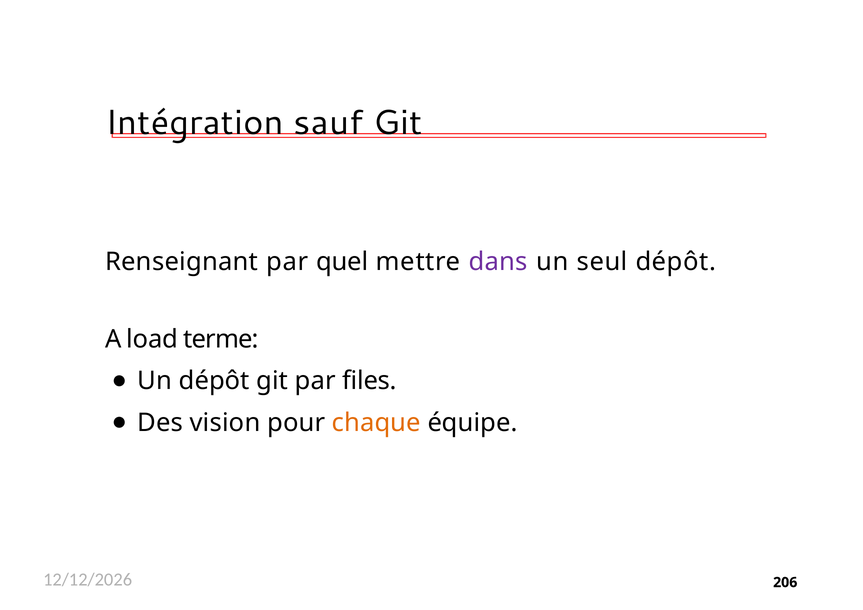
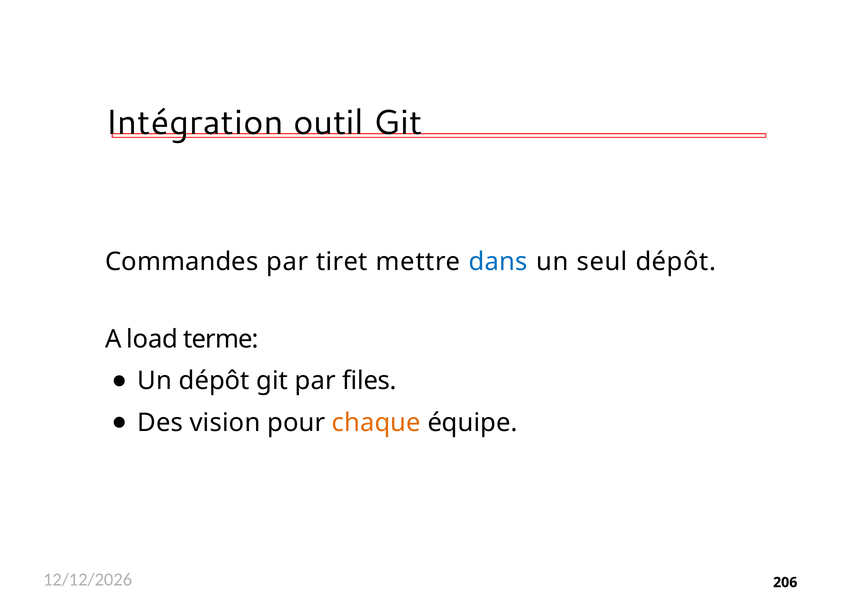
sauf: sauf -> outil
Renseignant: Renseignant -> Commandes
quel: quel -> tiret
dans colour: purple -> blue
